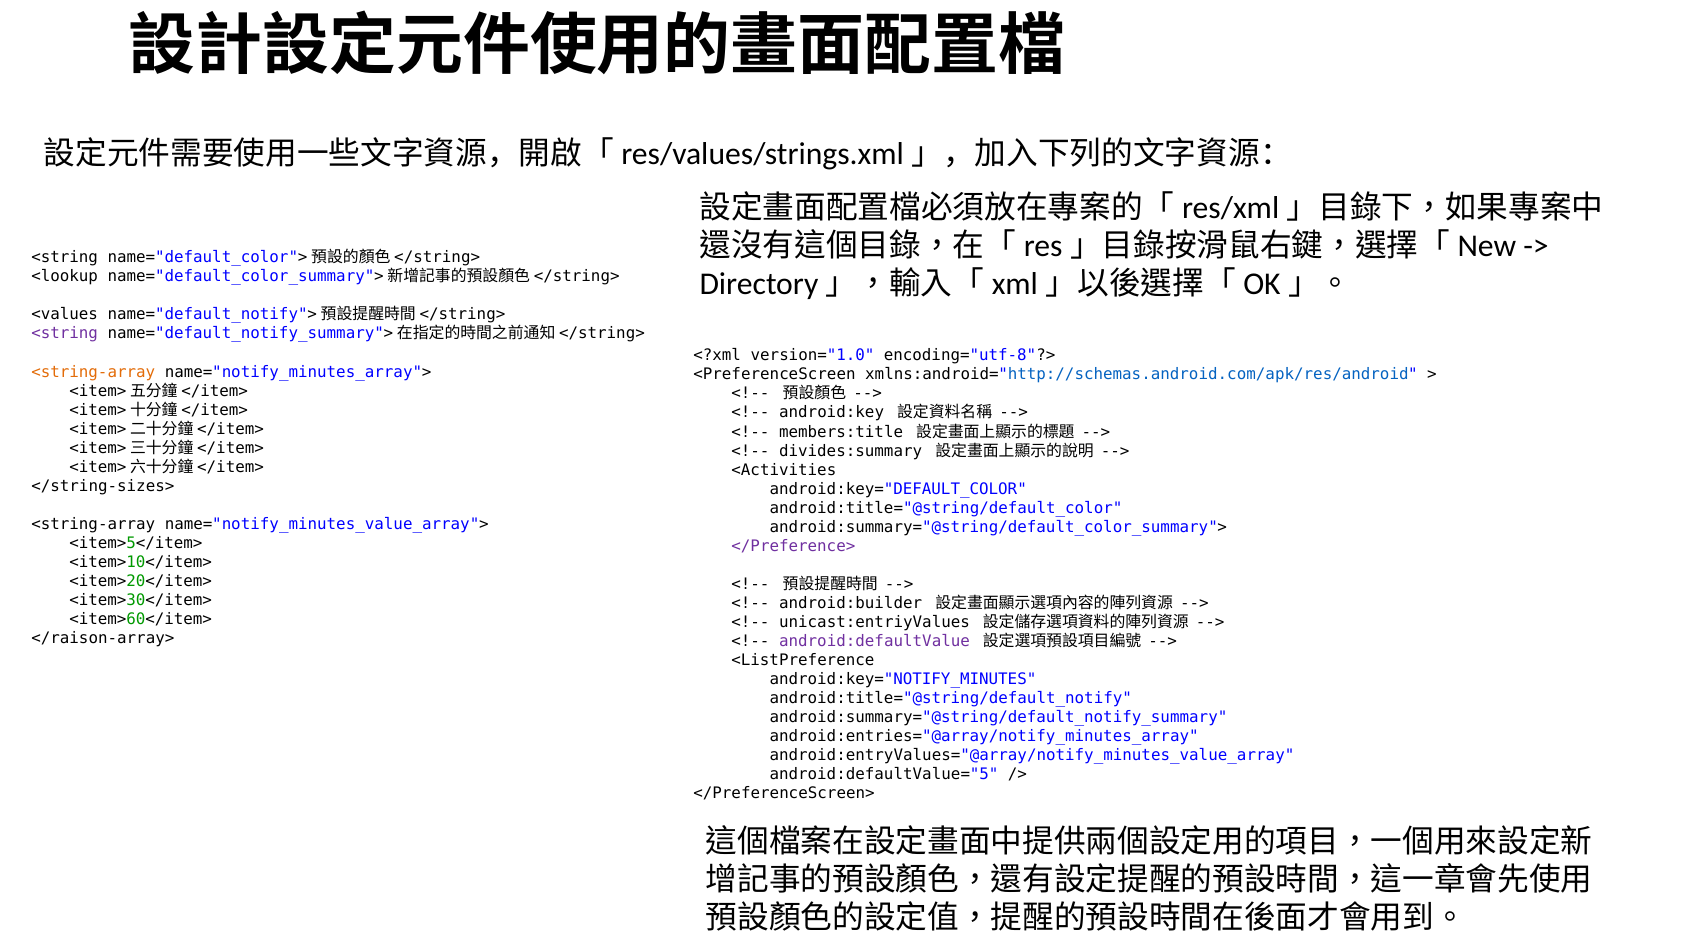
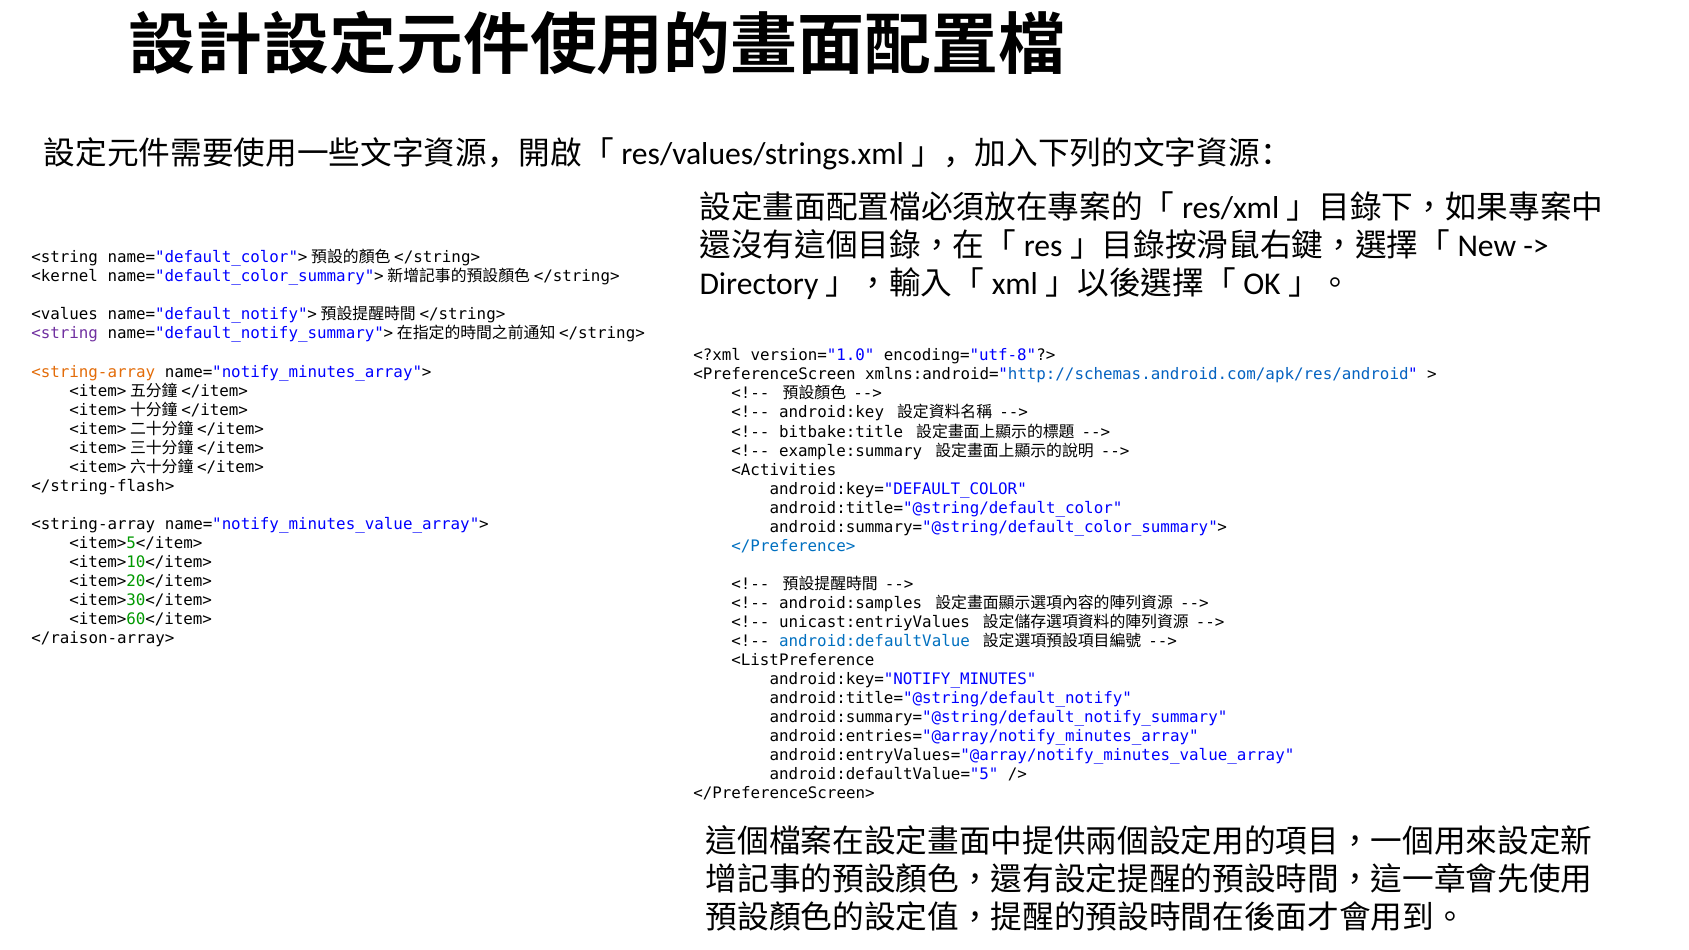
<lookup: <lookup -> <kernel
members:title: members:title -> bitbake:title
divides:summary: divides:summary -> example:summary
</string-sizes>: </string-sizes> -> </string-flash>
</Preference> colour: purple -> blue
android:builder: android:builder -> android:samples
android:defaultValue colour: purple -> blue
